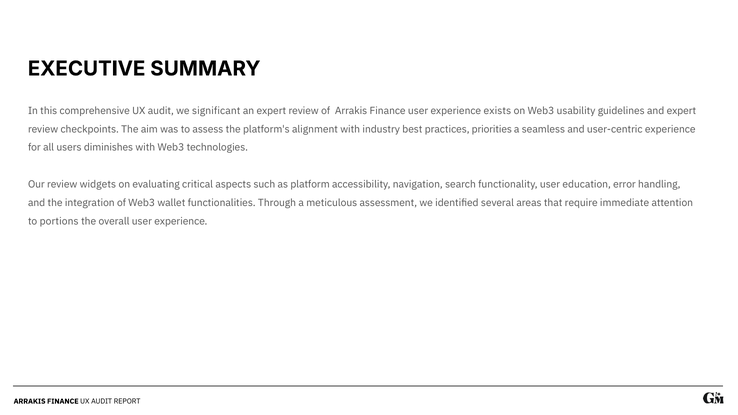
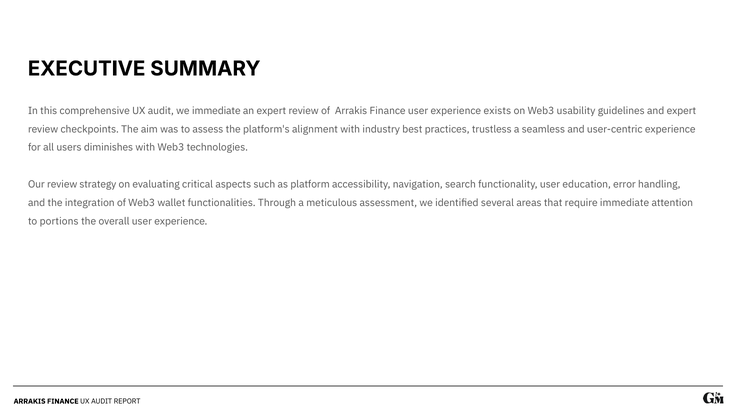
we significant: significant -> immediate
priorities: priorities -> trustless
widgets: widgets -> strategy
